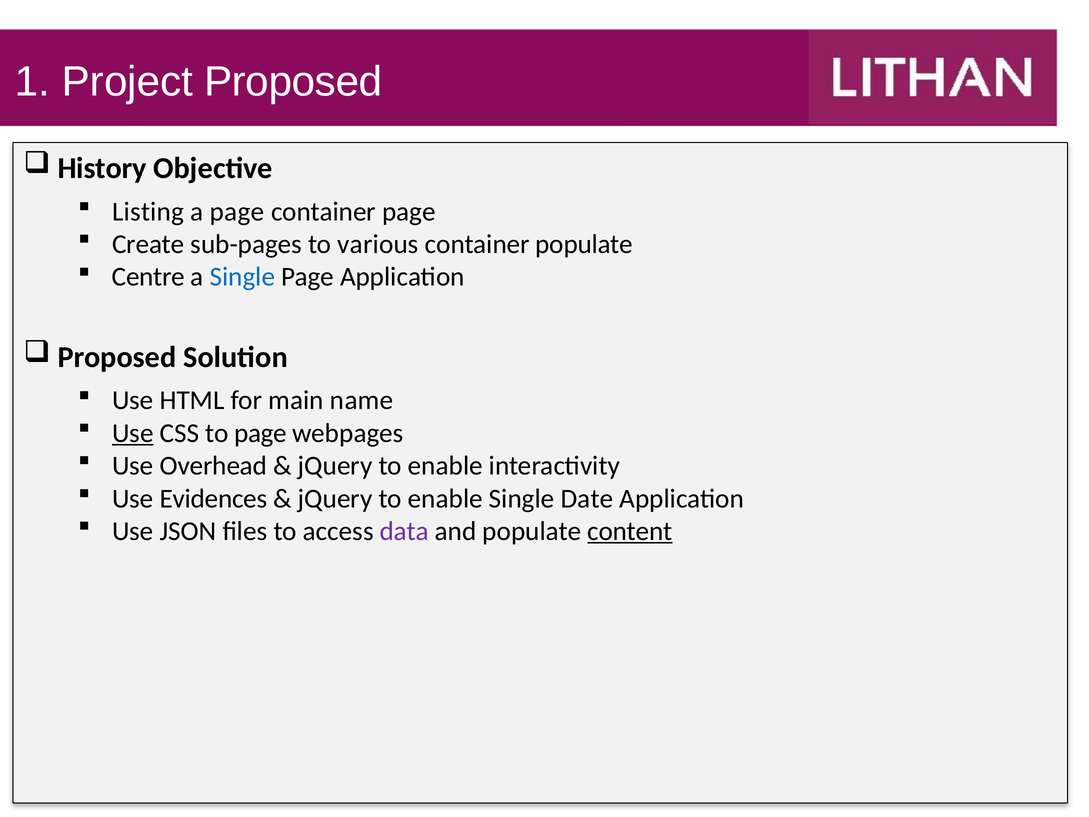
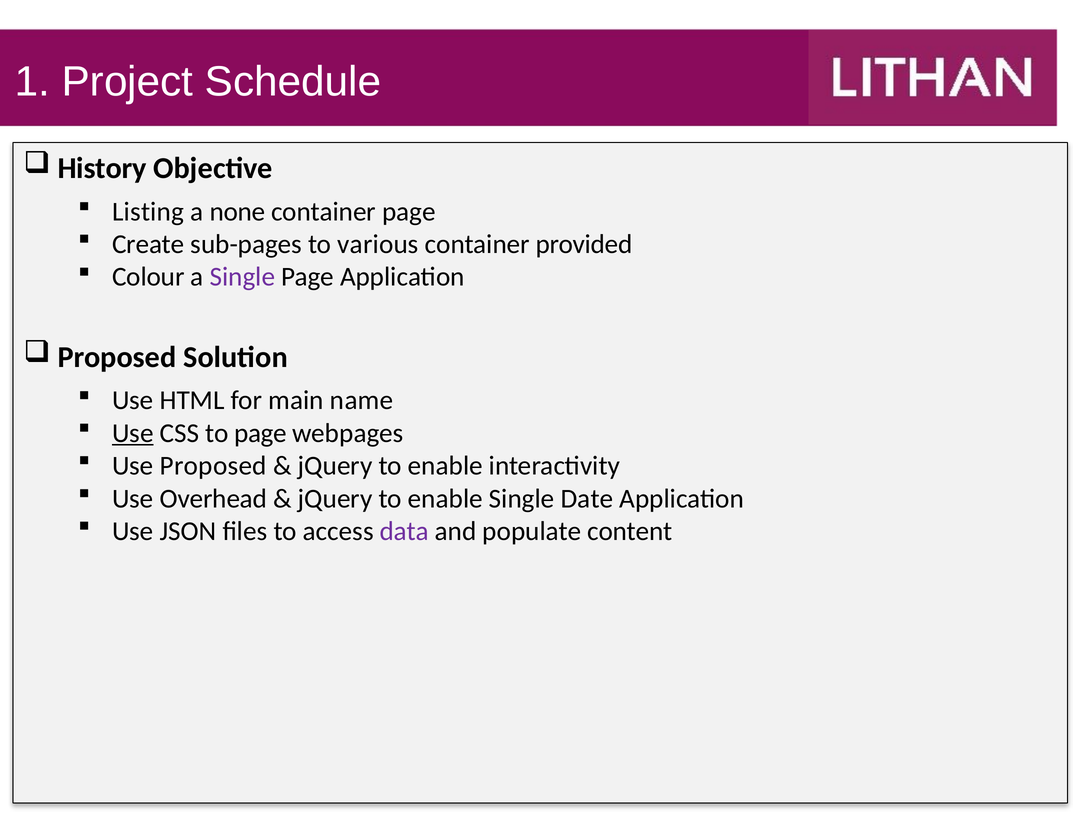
Project Proposed: Proposed -> Schedule
a page: page -> none
container populate: populate -> provided
Centre: Centre -> Colour
Single at (242, 277) colour: blue -> purple
Use Overhead: Overhead -> Proposed
Evidences: Evidences -> Overhead
content underline: present -> none
